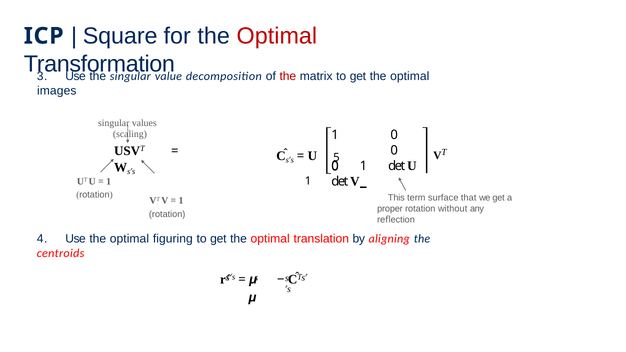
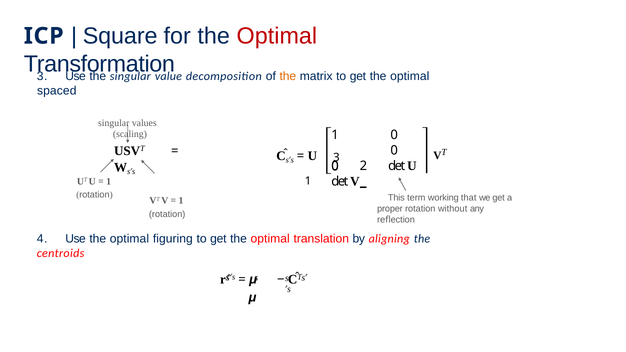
the at (288, 76) colour: red -> orange
images: images -> spaced
U 5: 5 -> 3
1 at (363, 166): 1 -> 2
surface: surface -> working
